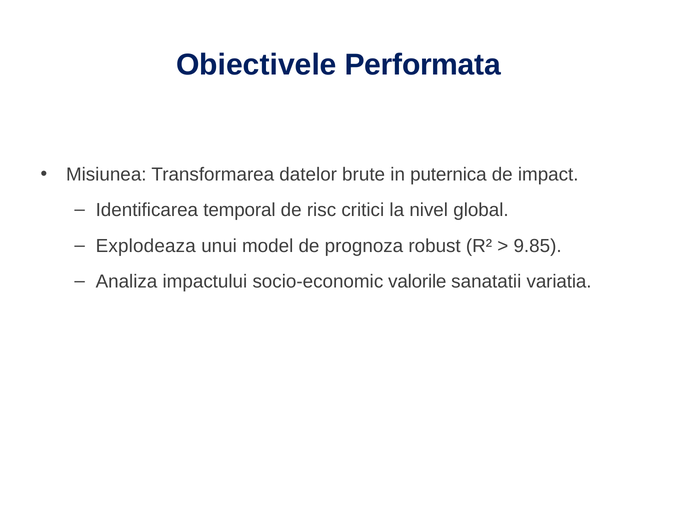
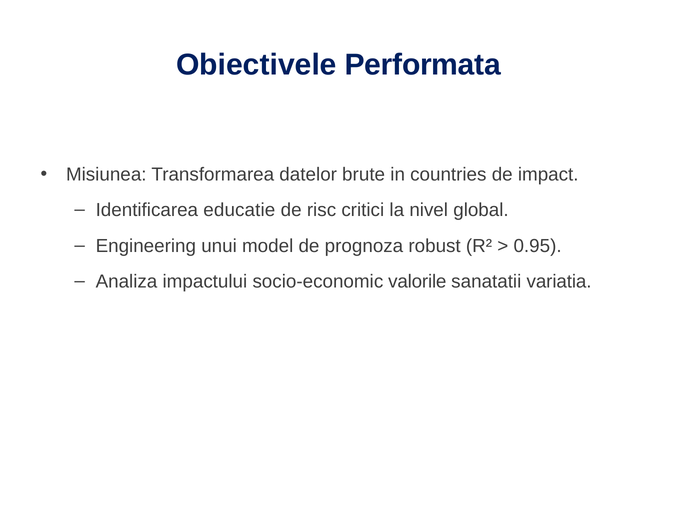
puternica: puternica -> countries
temporal: temporal -> educatie
Explodeaza: Explodeaza -> Engineering
9.85: 9.85 -> 0.95
